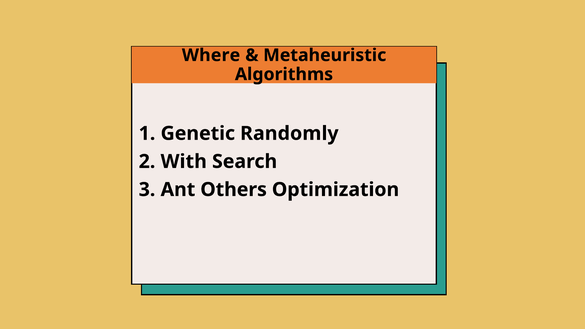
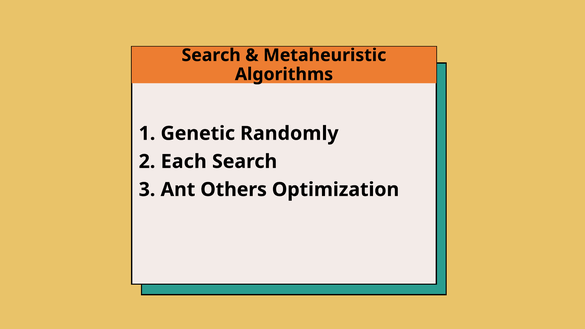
Where at (211, 55): Where -> Search
With: With -> Each
